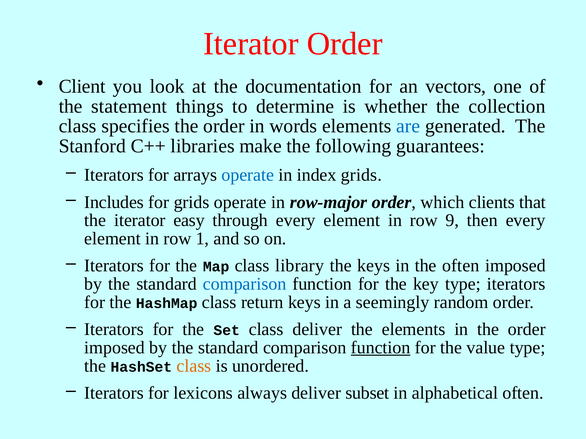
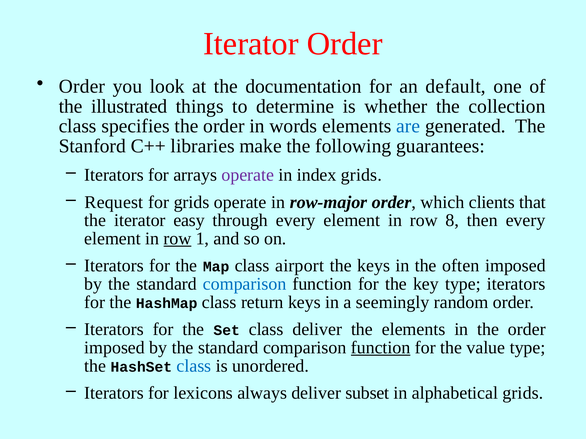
Client at (82, 86): Client -> Order
vectors: vectors -> default
statement: statement -> illustrated
operate at (248, 175) colour: blue -> purple
Includes: Includes -> Request
9: 9 -> 8
row at (177, 239) underline: none -> present
library: library -> airport
class at (194, 366) colour: orange -> blue
alphabetical often: often -> grids
